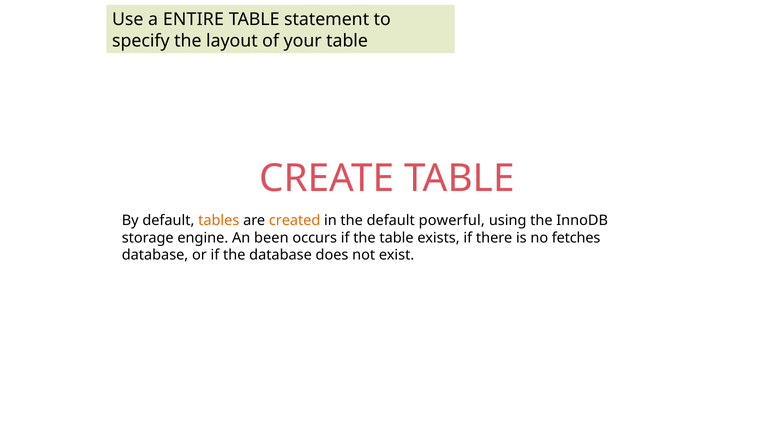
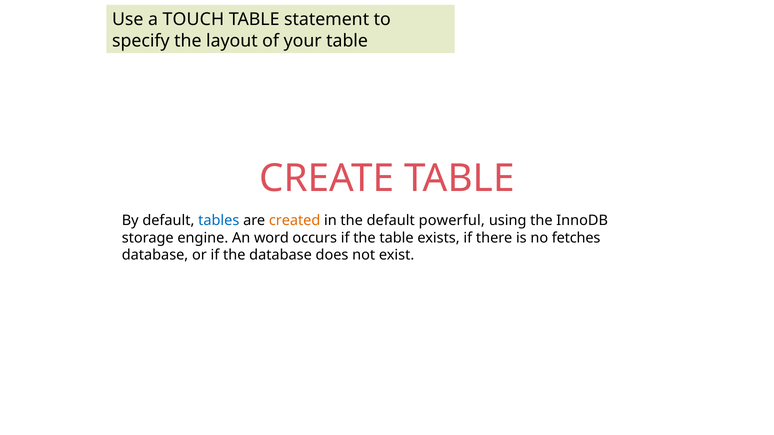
ENTIRE: ENTIRE -> TOUCH
tables colour: orange -> blue
been: been -> word
